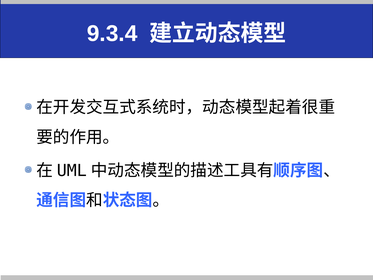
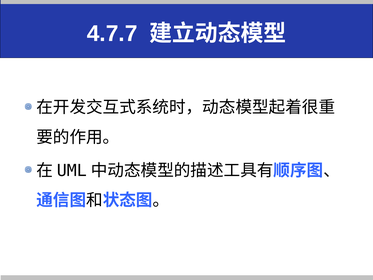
9.3.4: 9.3.4 -> 4.7.7
